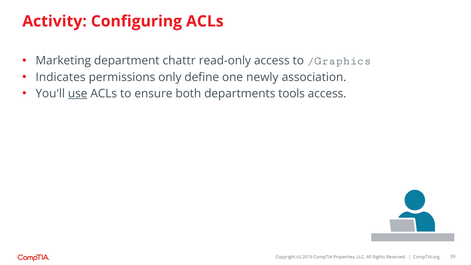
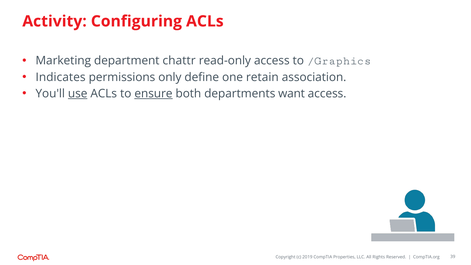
newly: newly -> retain
ensure underline: none -> present
tools: tools -> want
